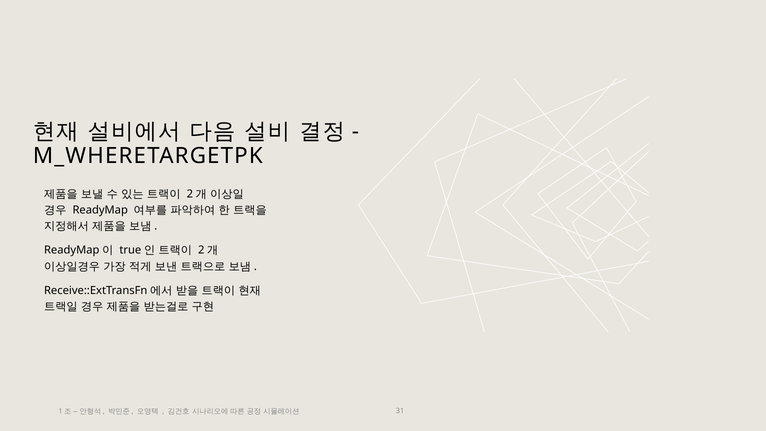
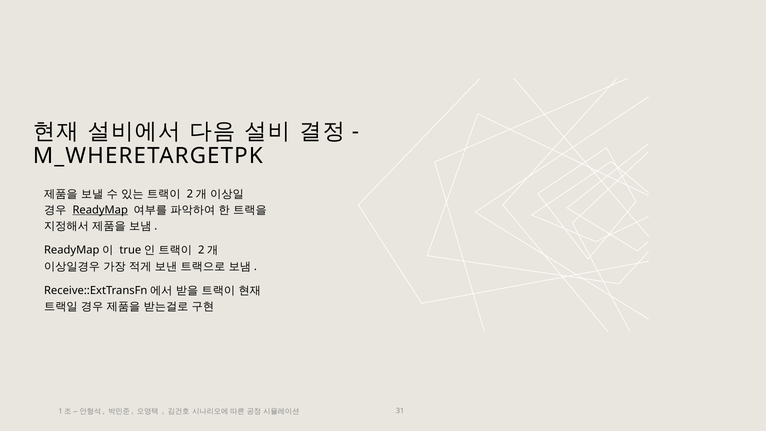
ReadyMap underline: none -> present
